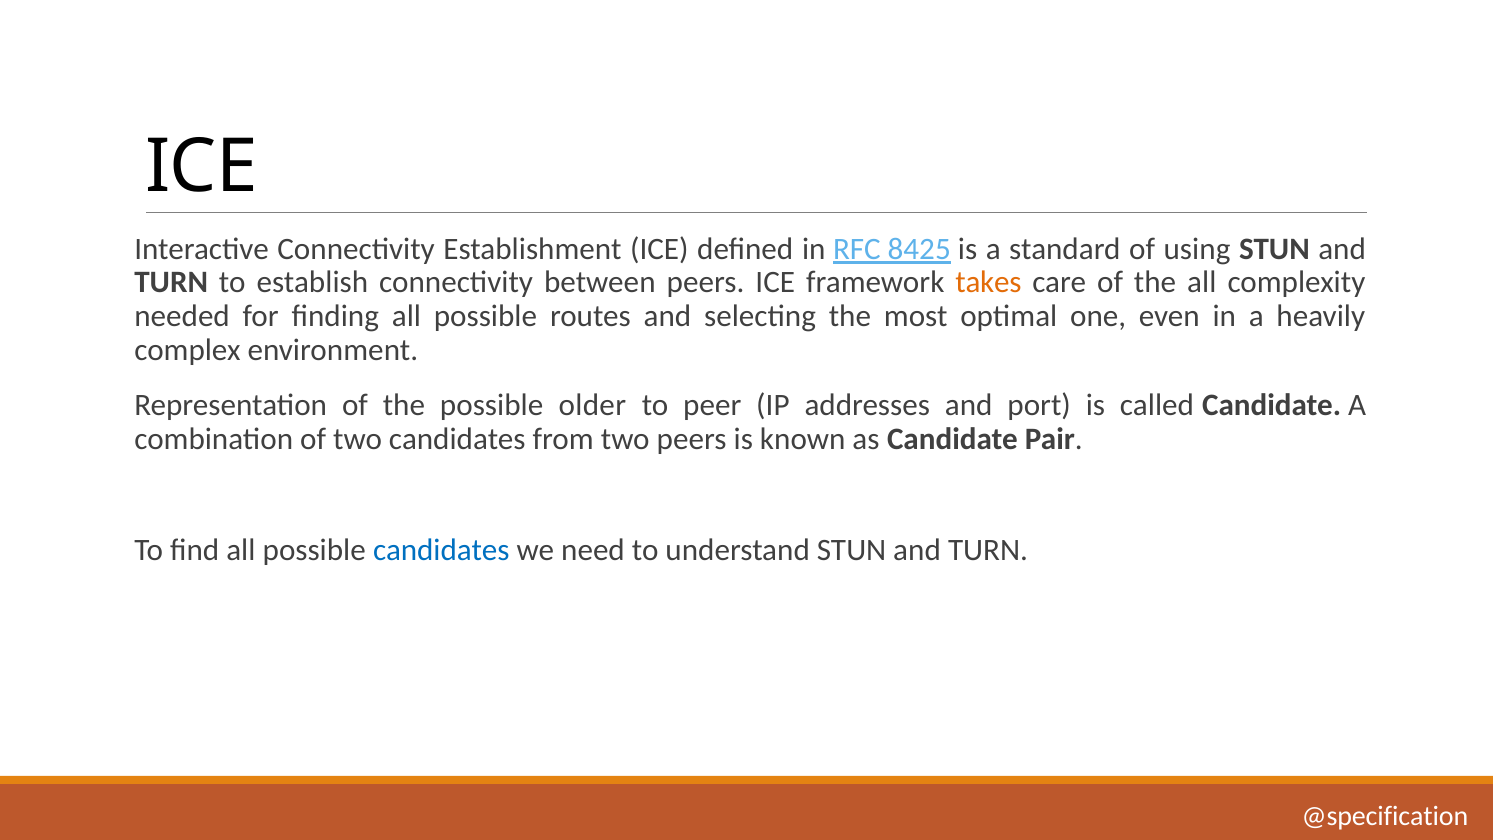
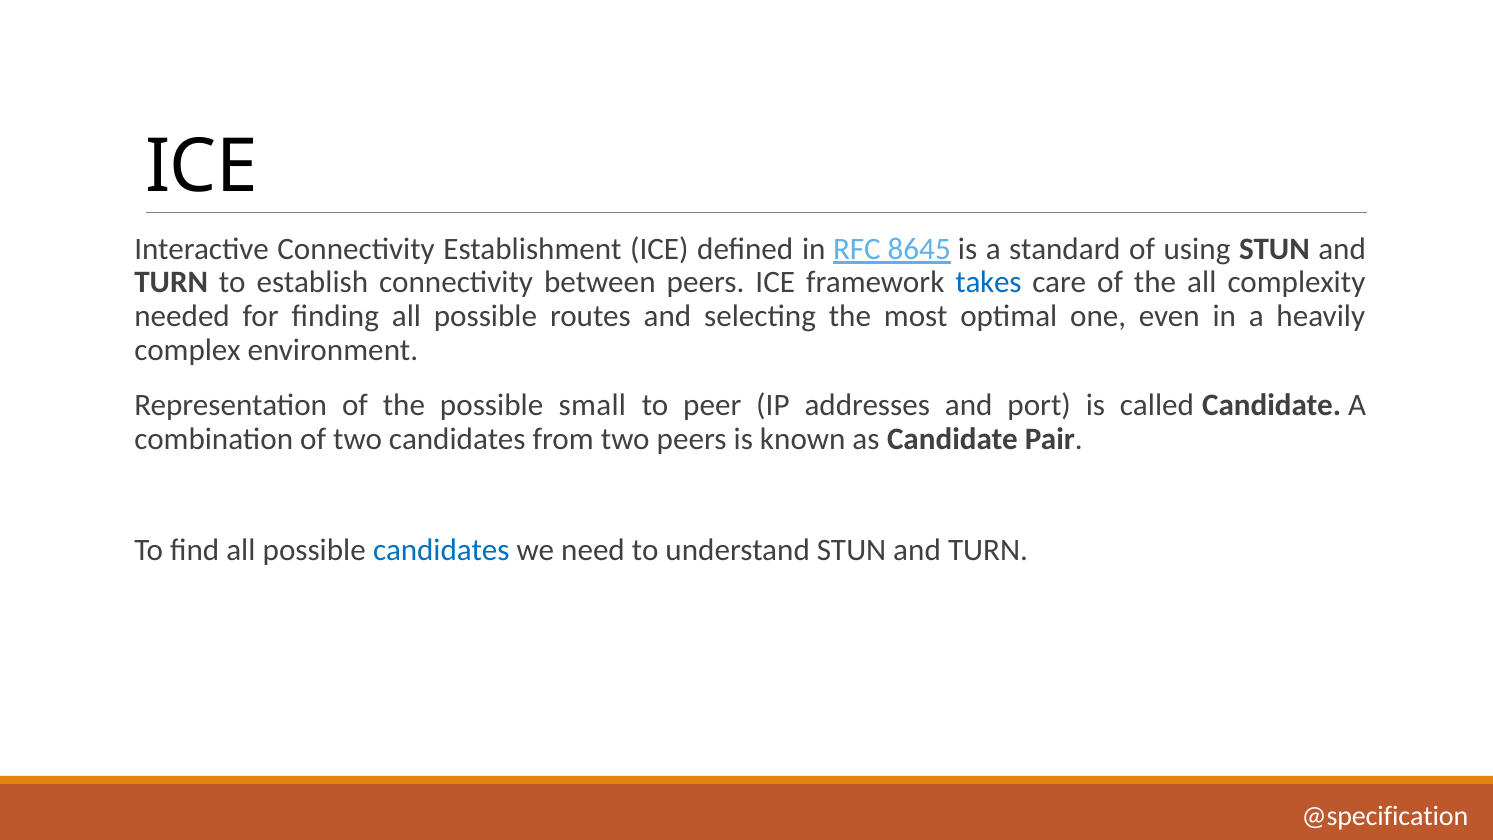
8425: 8425 -> 8645
takes colour: orange -> blue
older: older -> small
